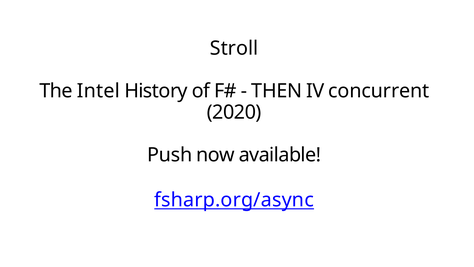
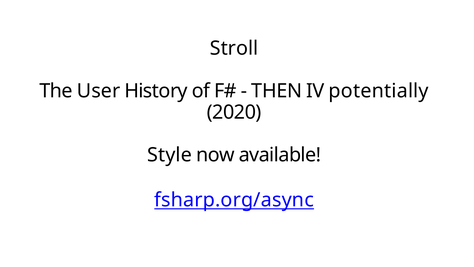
Intel: Intel -> User
concurrent: concurrent -> potentially
Push: Push -> Style
